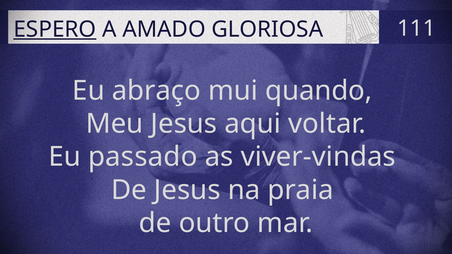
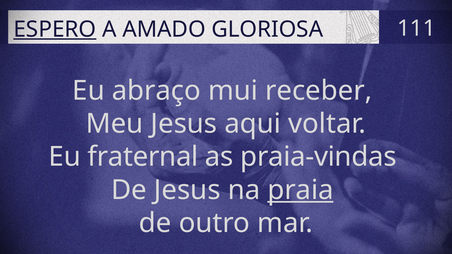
quando: quando -> receber
passado: passado -> fraternal
viver-vindas: viver-vindas -> praia-vindas
praia underline: none -> present
